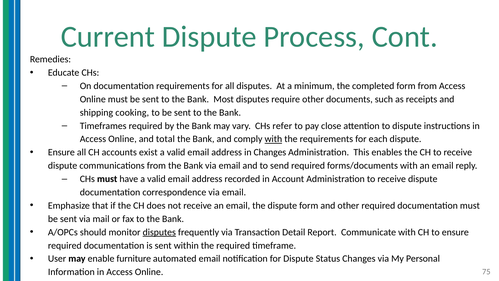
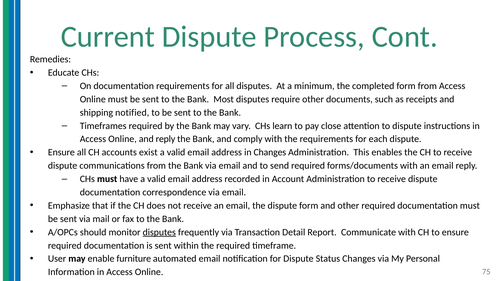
cooking: cooking -> notified
refer: refer -> learn
and total: total -> reply
with at (273, 139) underline: present -> none
